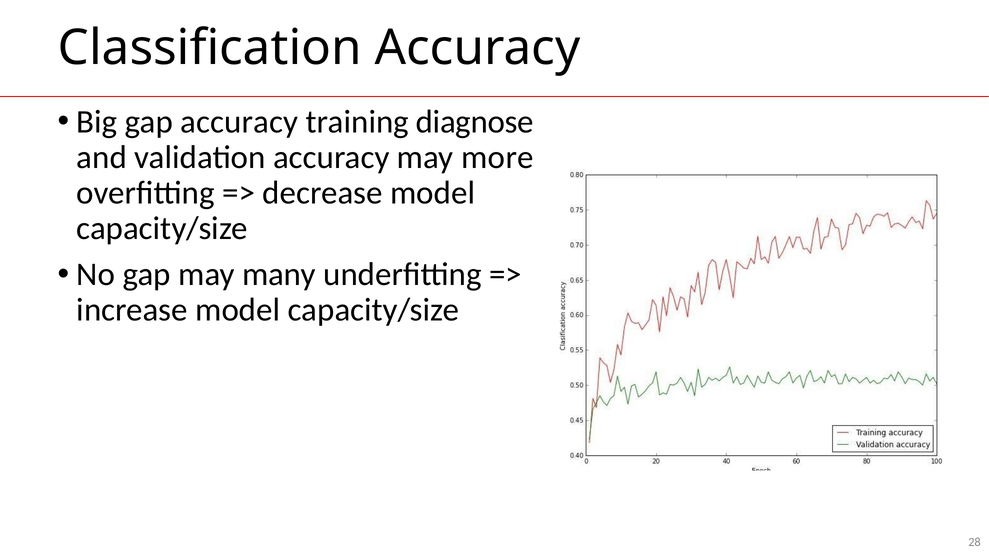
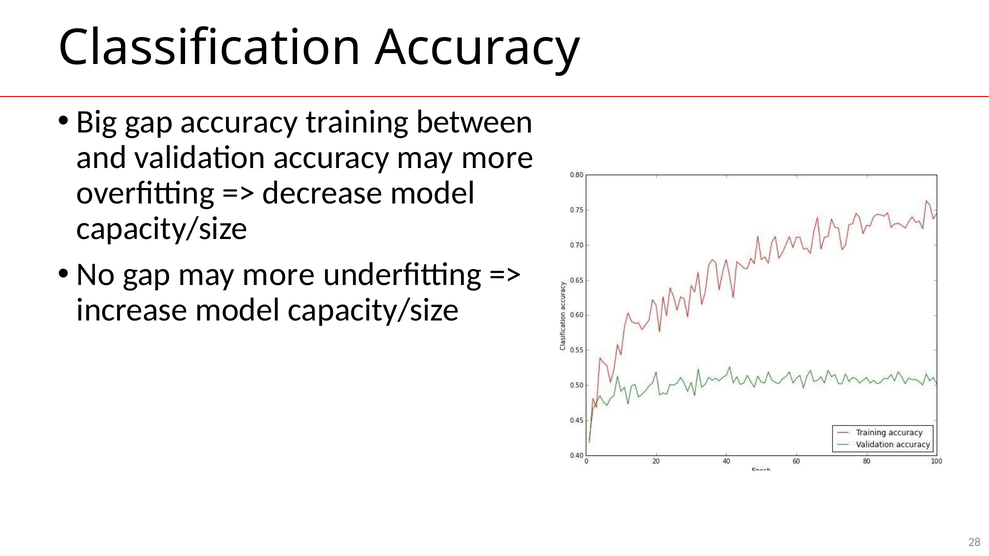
diagnose: diagnose -> between
gap may many: many -> more
